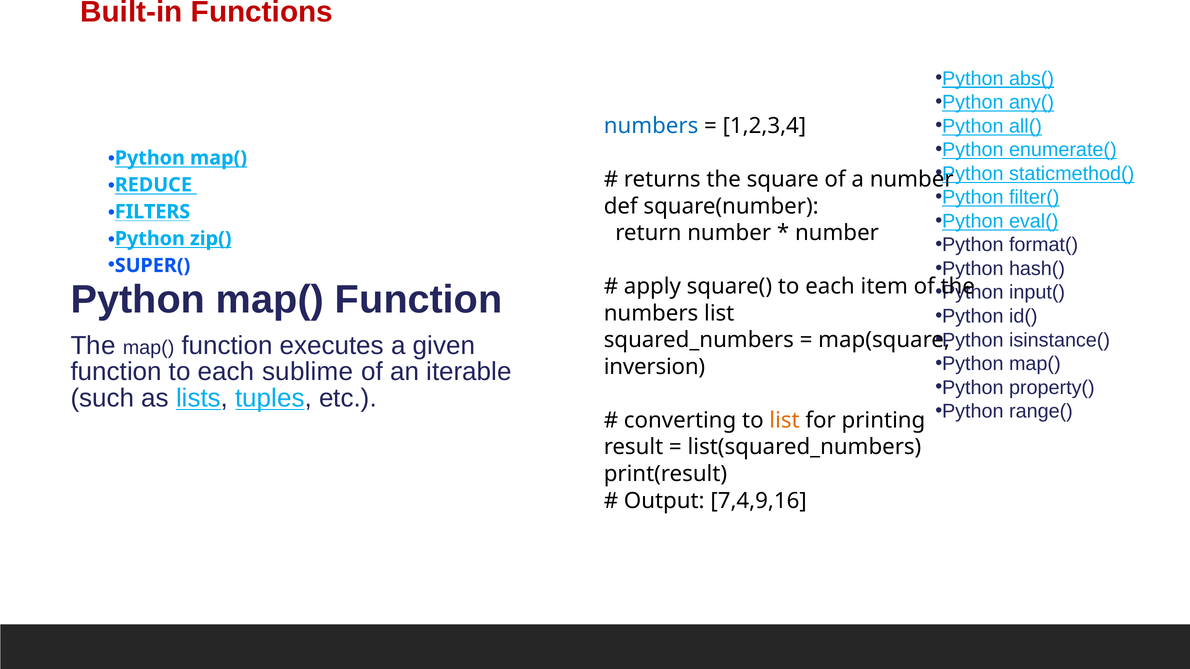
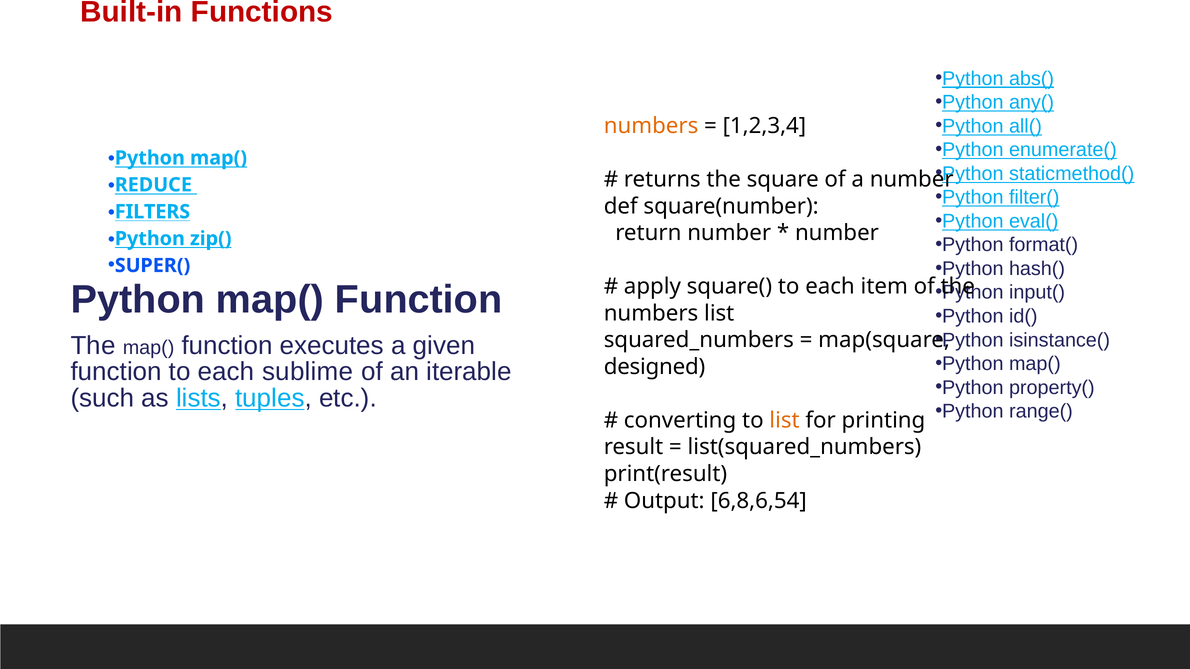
numbers at (651, 126) colour: blue -> orange
inversion: inversion -> designed
7,4,9,16: 7,4,9,16 -> 6,8,6,54
